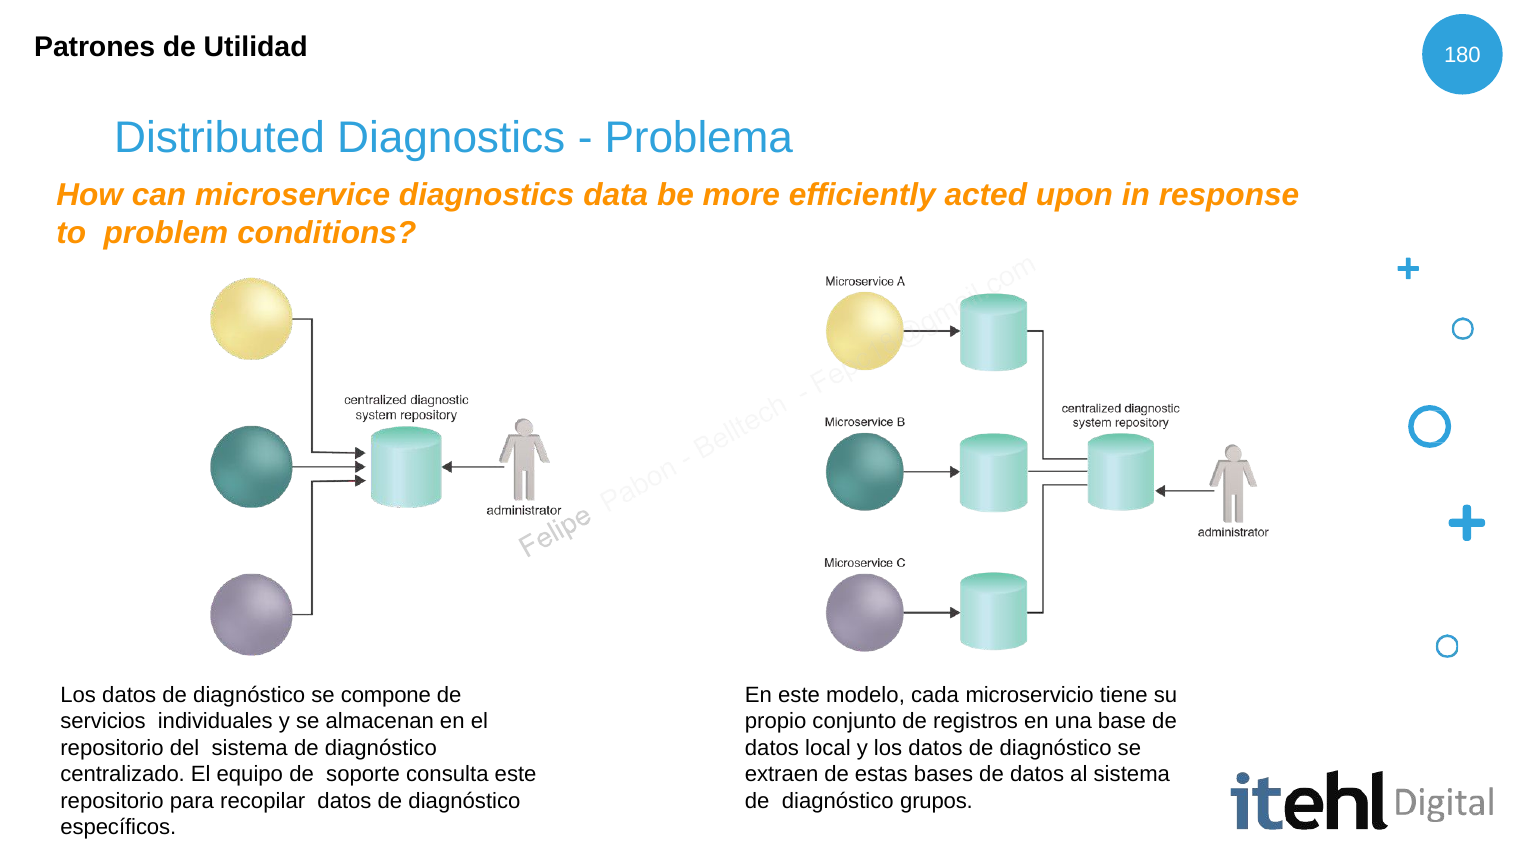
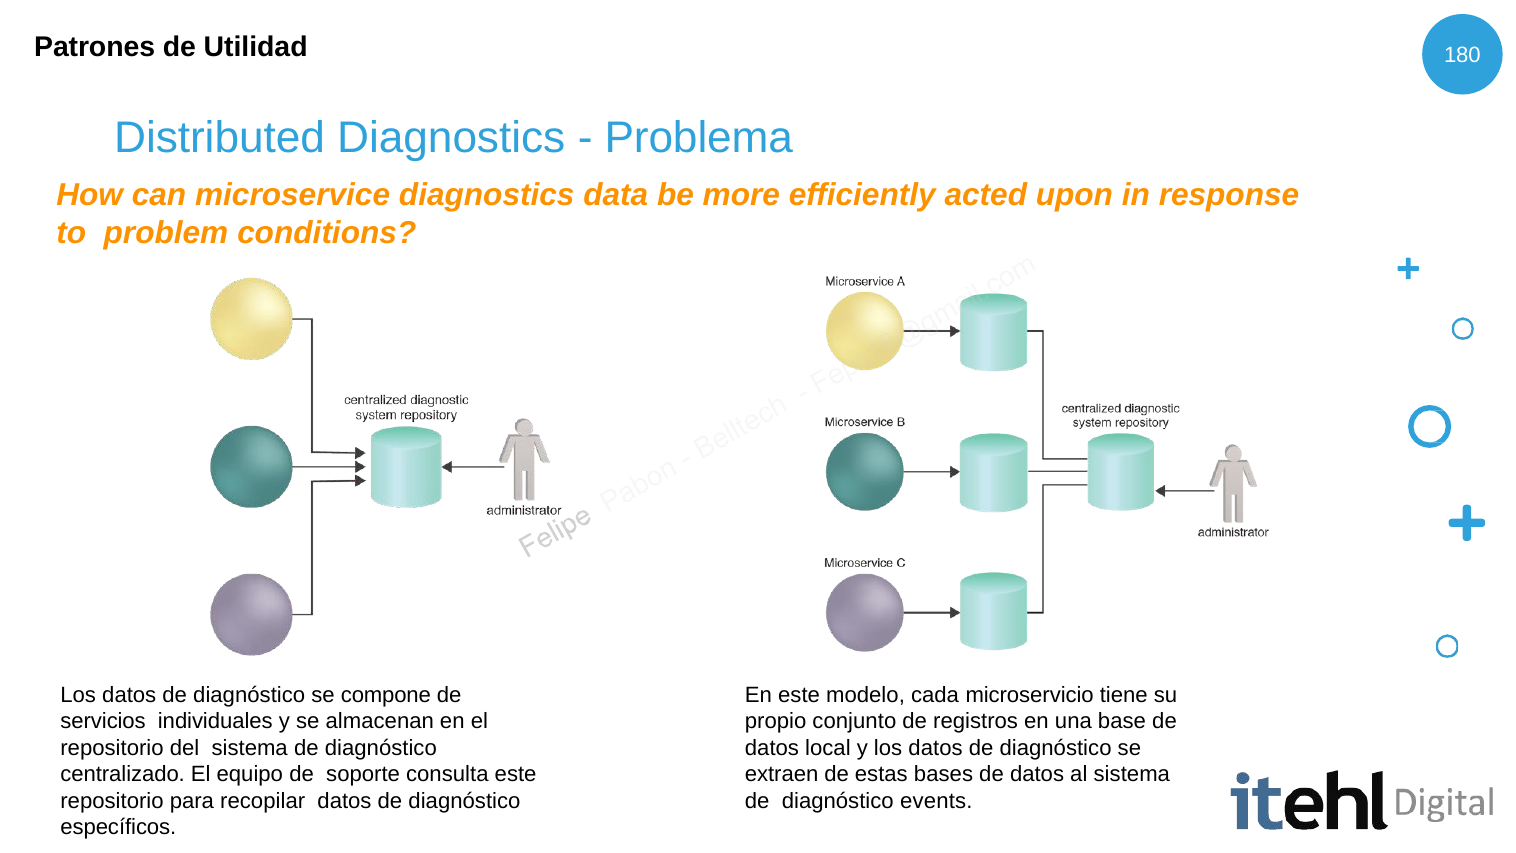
grupos: grupos -> events
